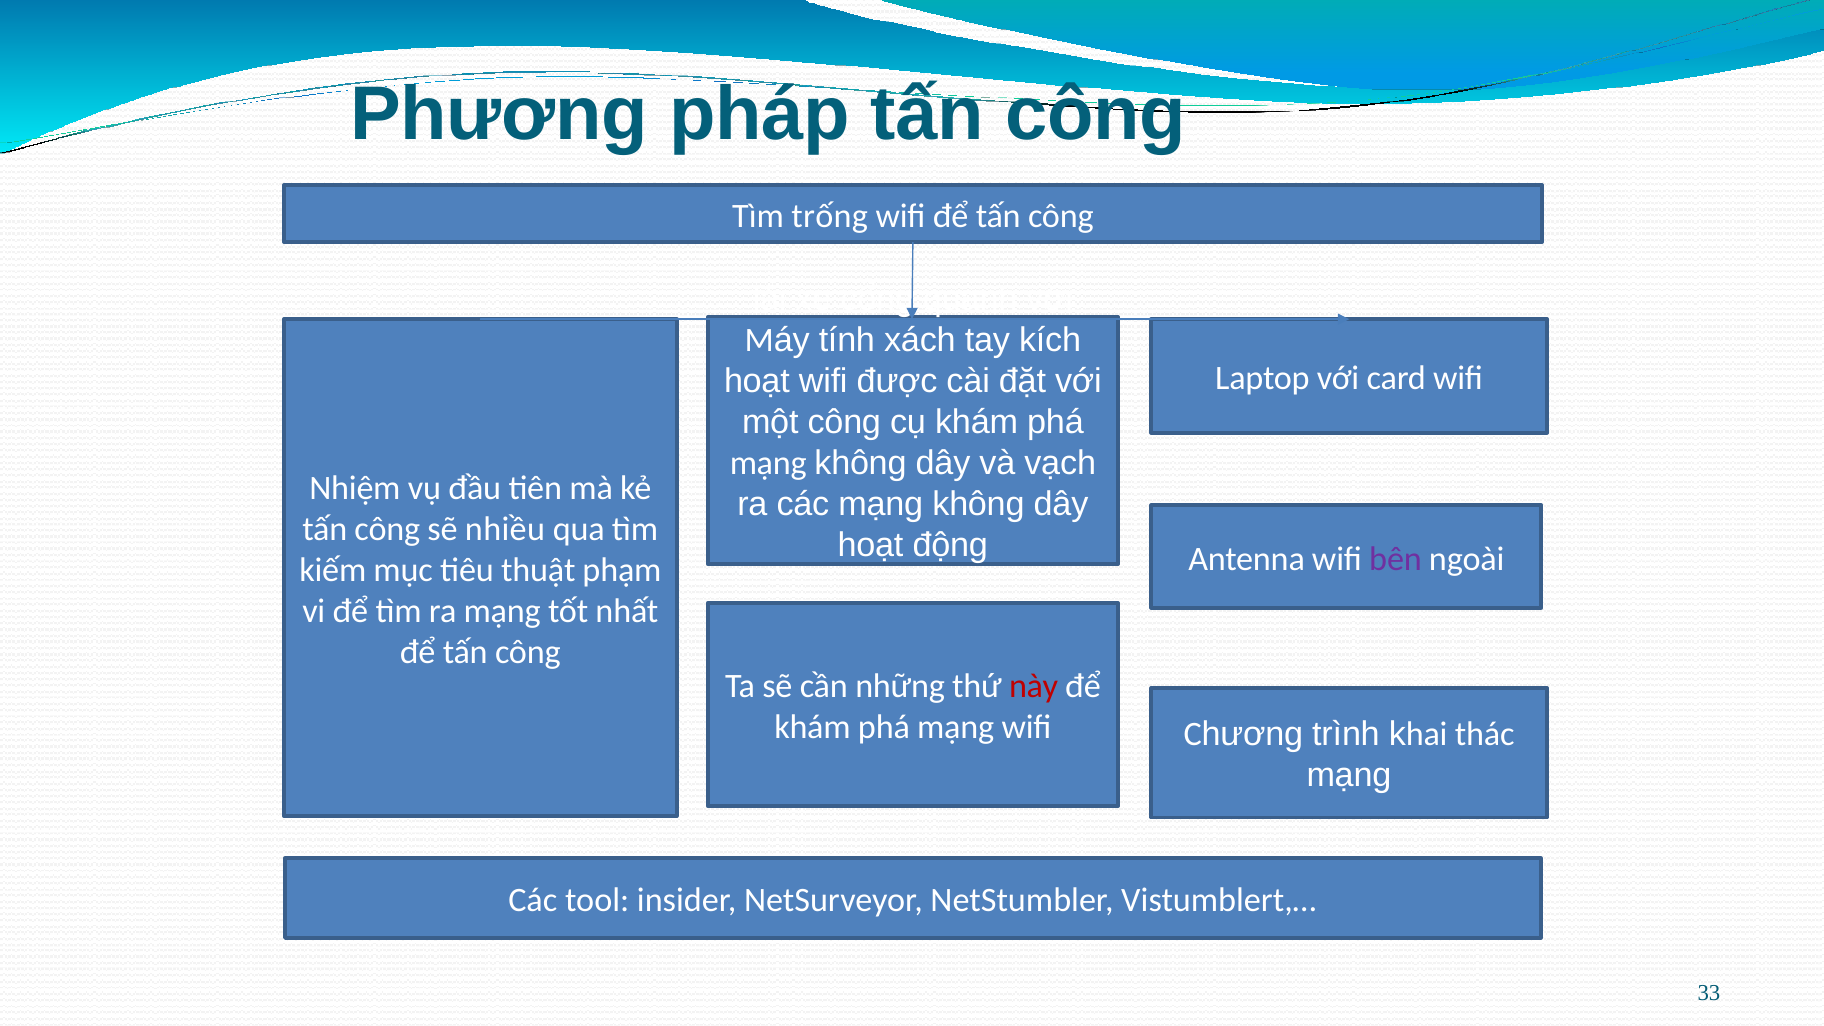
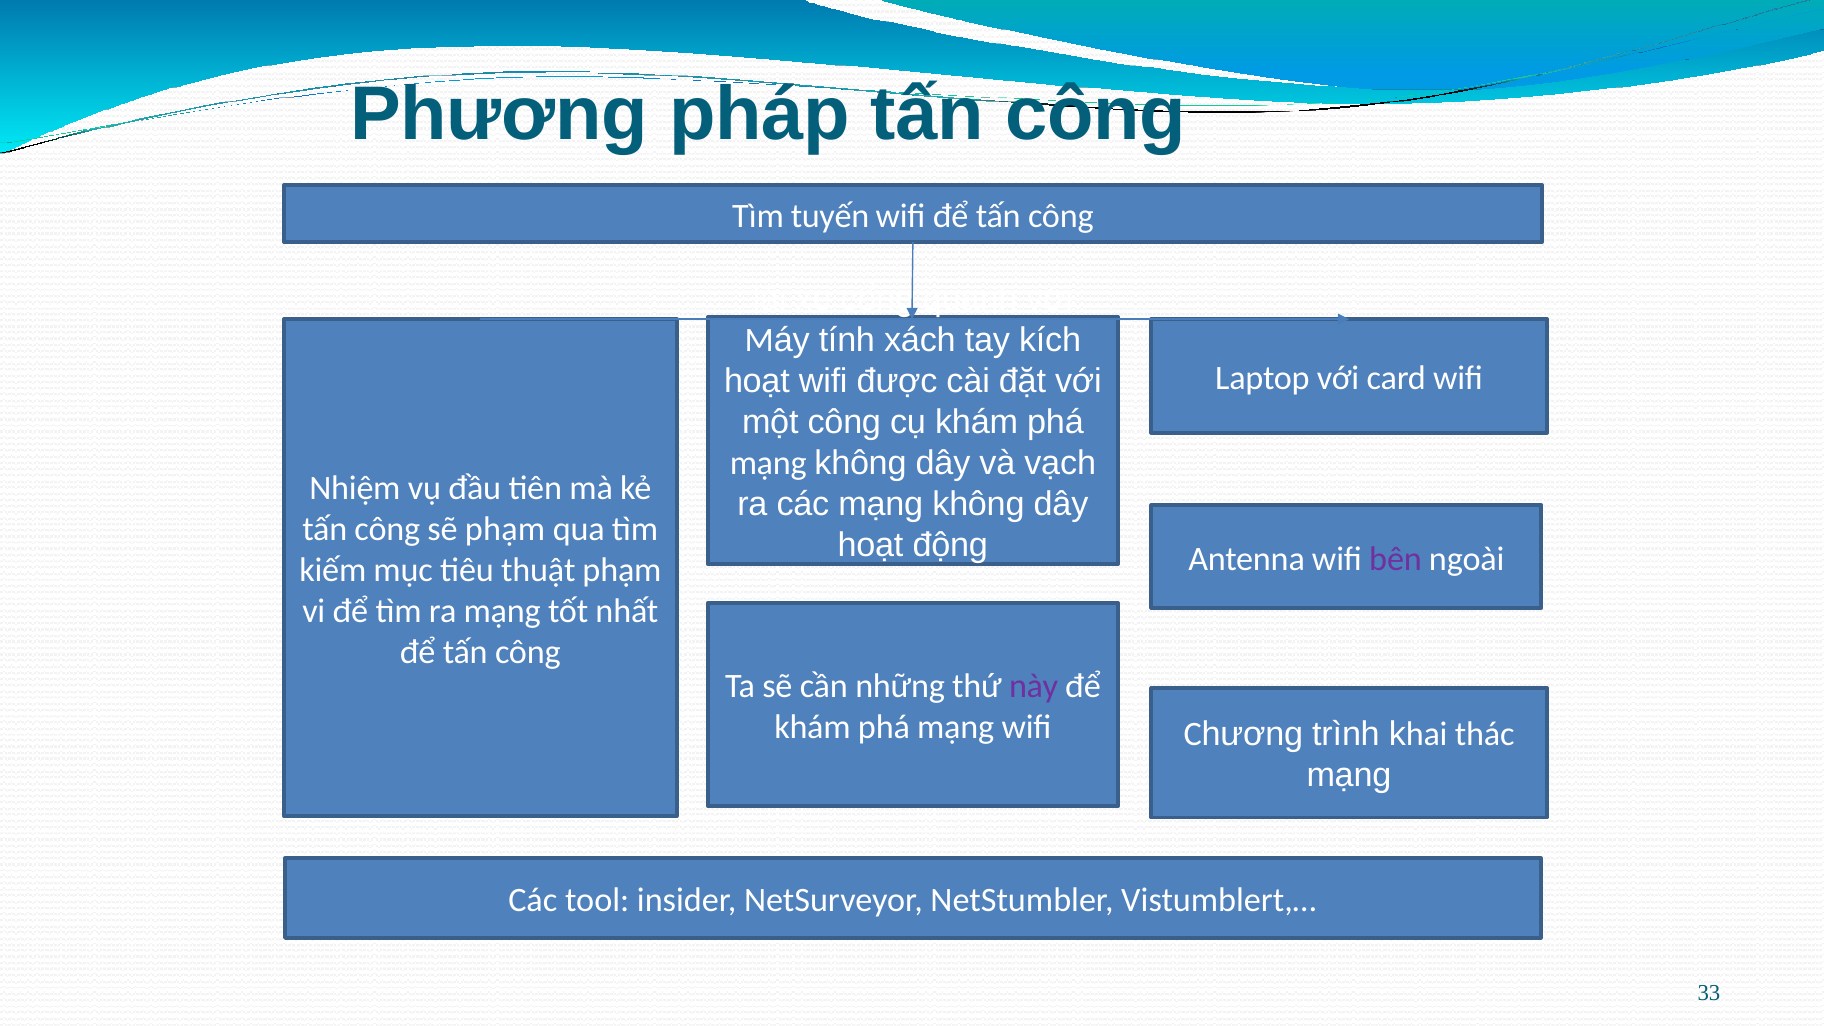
trống: trống -> tuyến
sẽ nhiều: nhiều -> phạm
này colour: red -> purple
